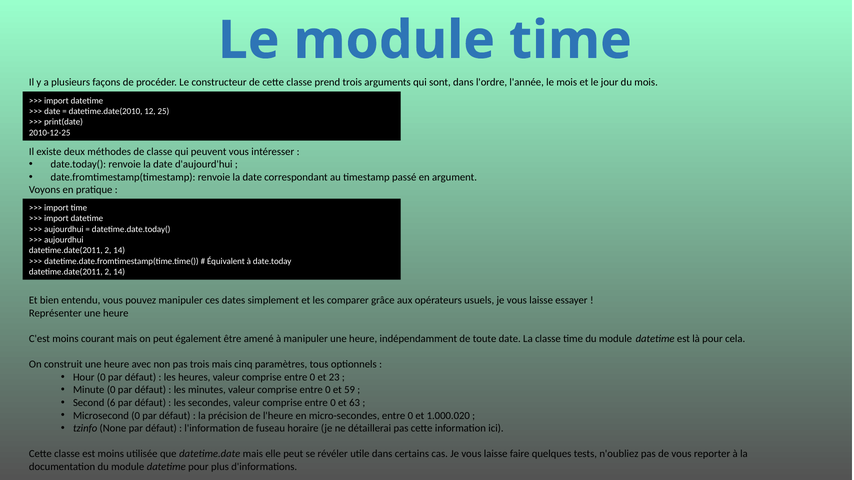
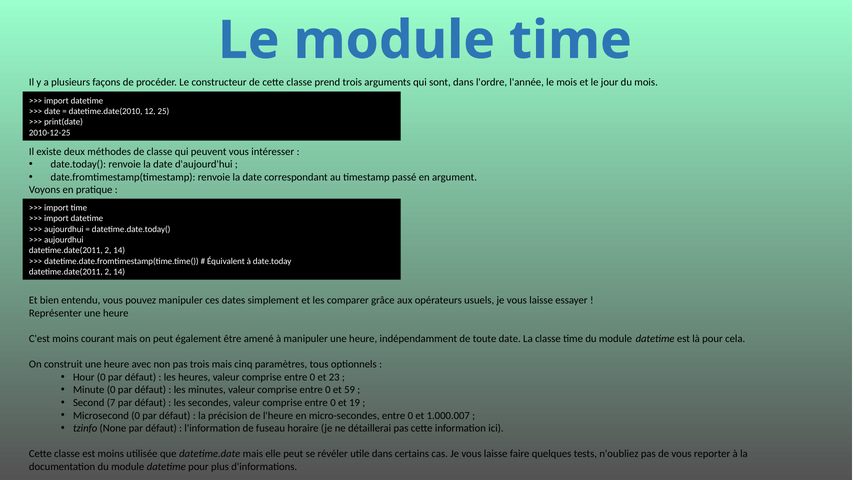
6: 6 -> 7
63: 63 -> 19
1.000.020: 1.000.020 -> 1.000.007
